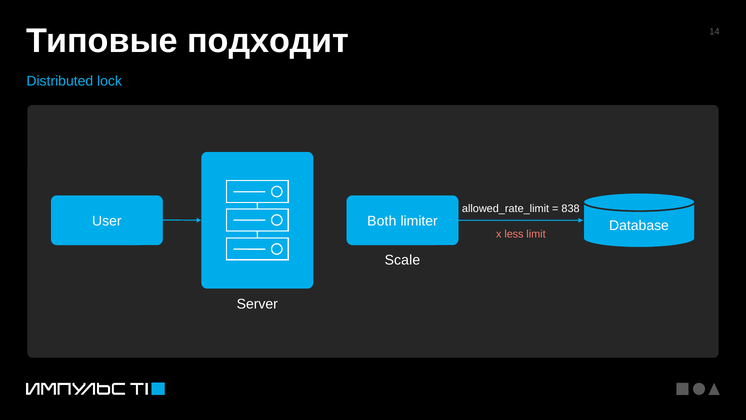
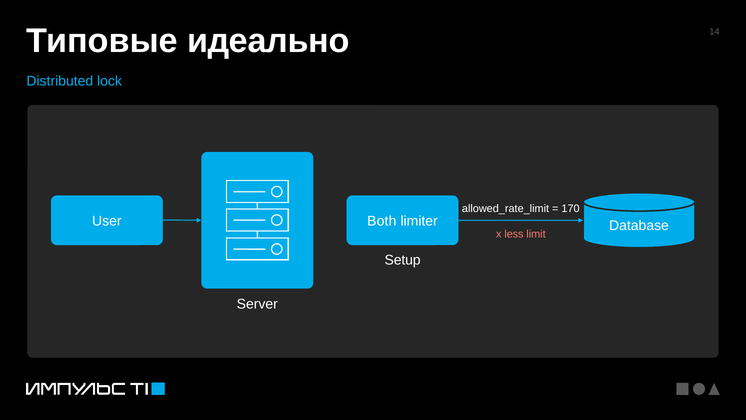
подходит: подходит -> идеально
838: 838 -> 170
Scale: Scale -> Setup
